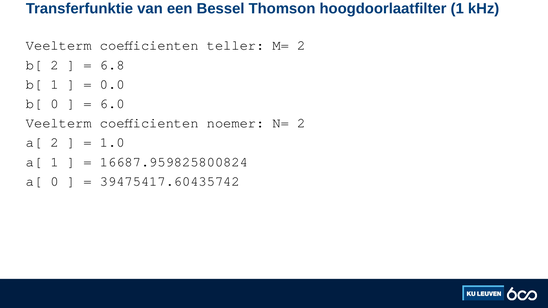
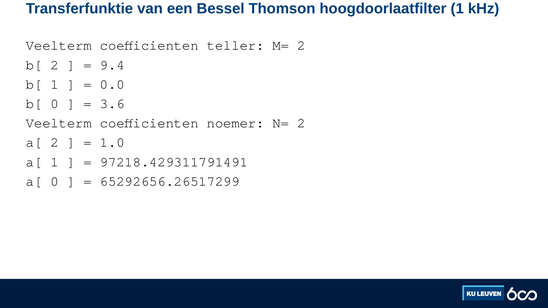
6.8: 6.8 -> 9.4
6.0: 6.0 -> 3.6
16687.959825800824: 16687.959825800824 -> 97218.429311791491
39475417.60435742: 39475417.60435742 -> 65292656.26517299
